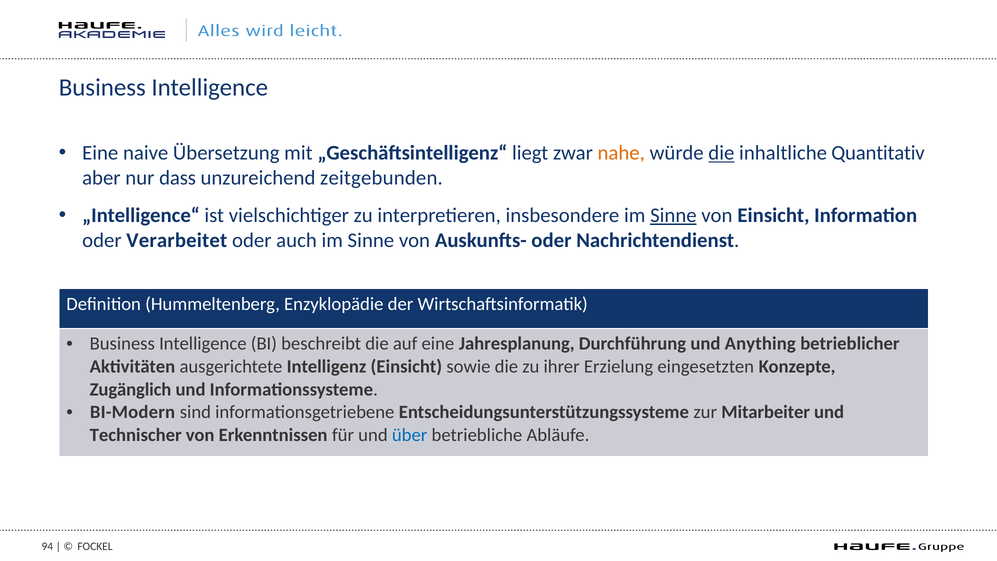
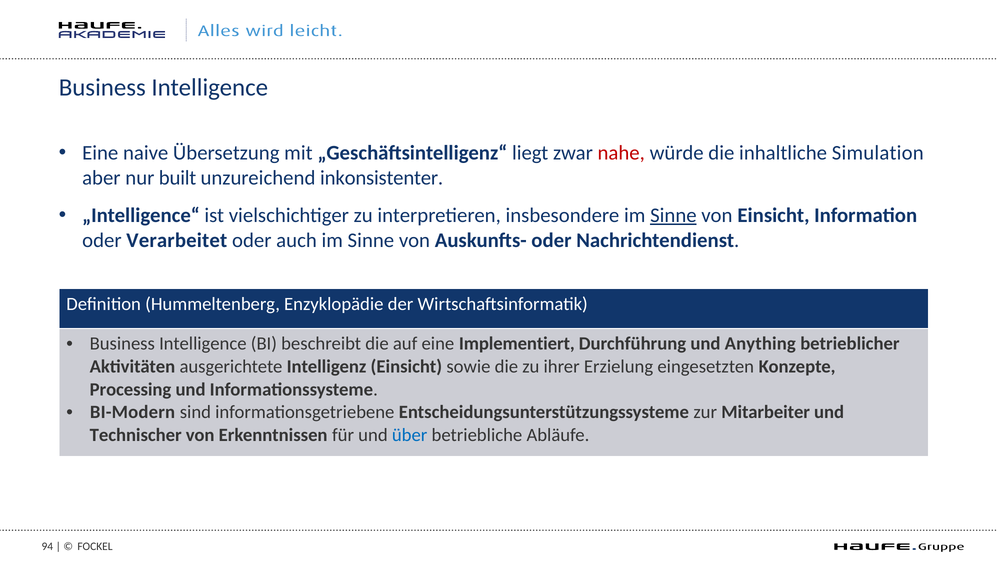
nahe colour: orange -> red
die at (721, 153) underline: present -> none
Quantitativ: Quantitativ -> Simulation
dass: dass -> built
zeitgebunden: zeitgebunden -> inkonsistenter
Jahresplanung: Jahresplanung -> Implementiert
Zugänglich: Zugänglich -> Processing
